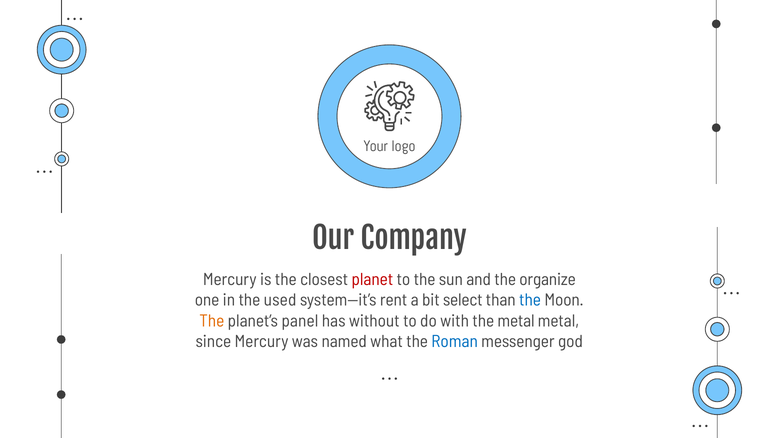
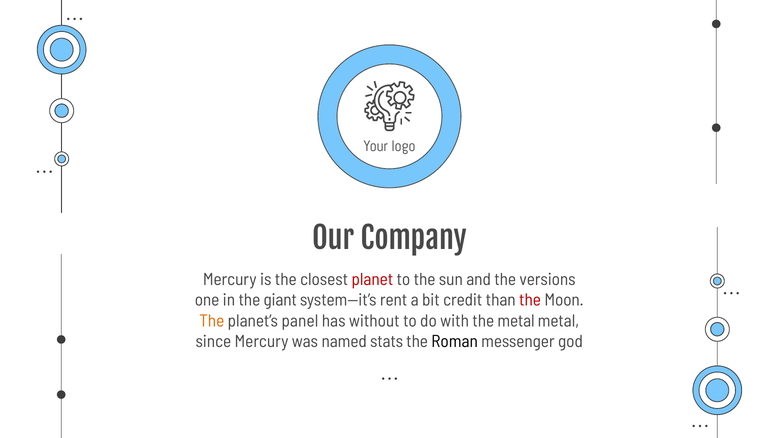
organize: organize -> versions
used: used -> giant
select: select -> credit
the at (530, 300) colour: blue -> red
what: what -> stats
Roman colour: blue -> black
